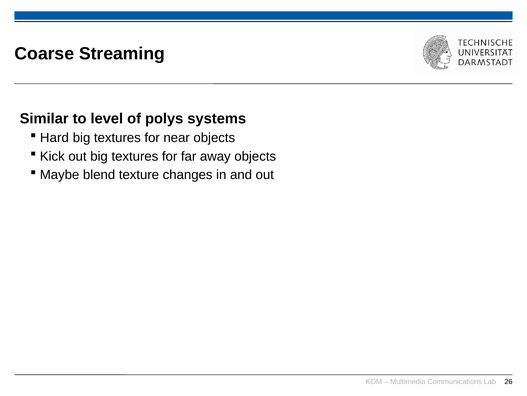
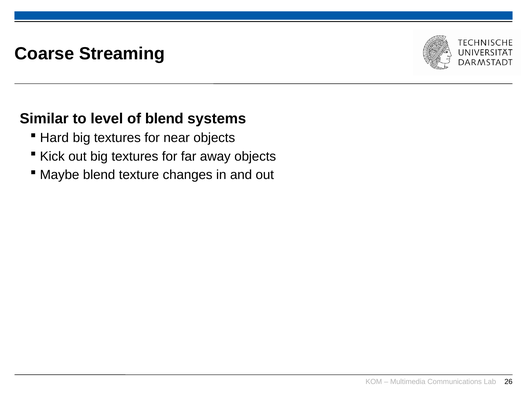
of polys: polys -> blend
